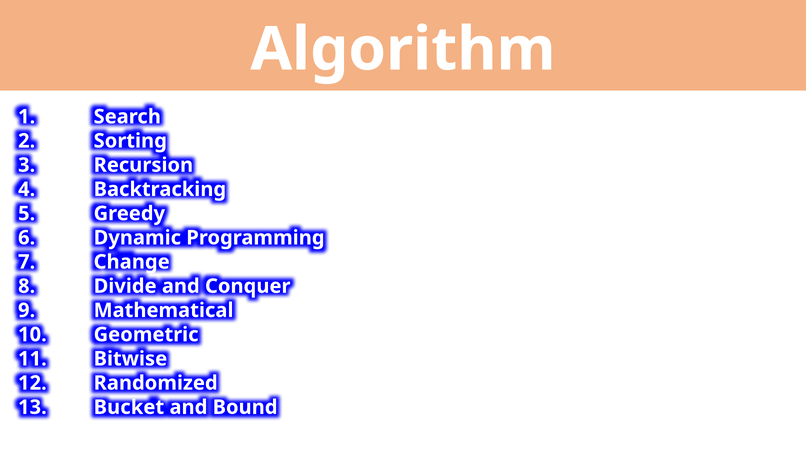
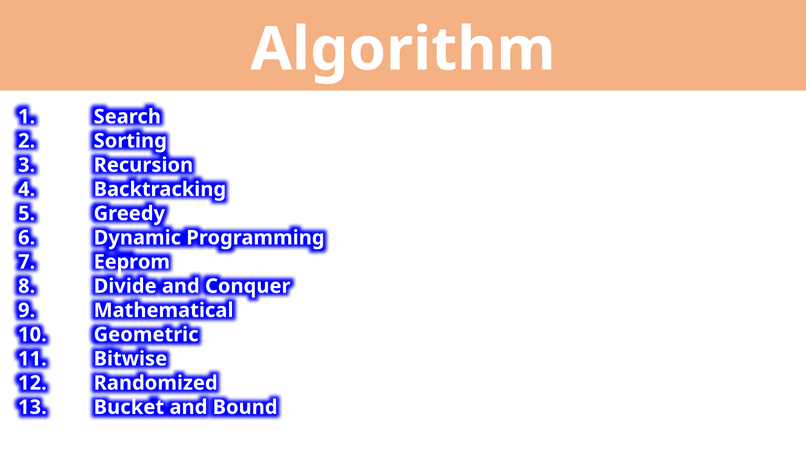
Change: Change -> Eeprom
